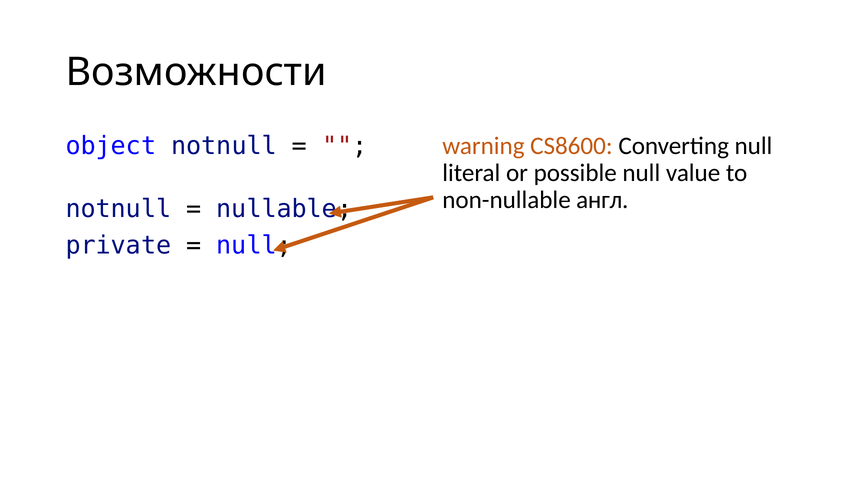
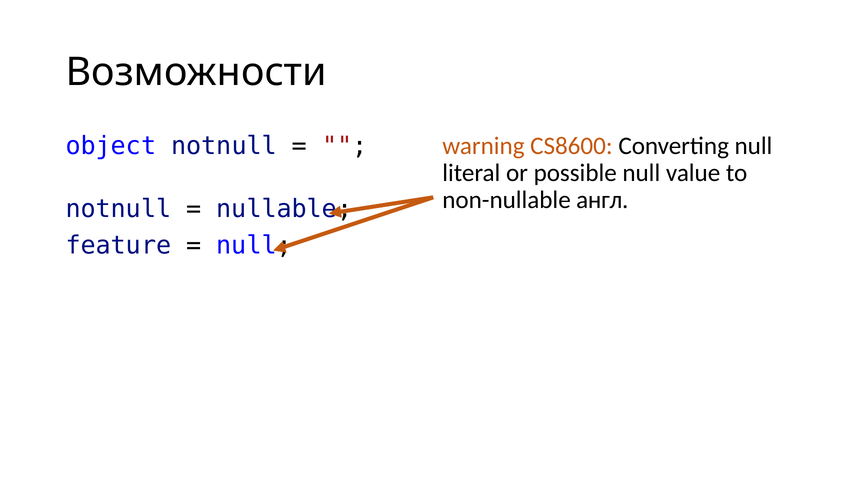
private: private -> feature
